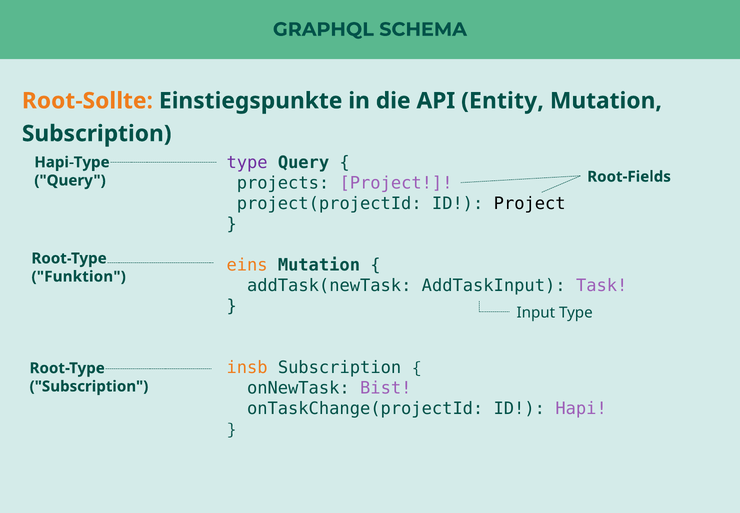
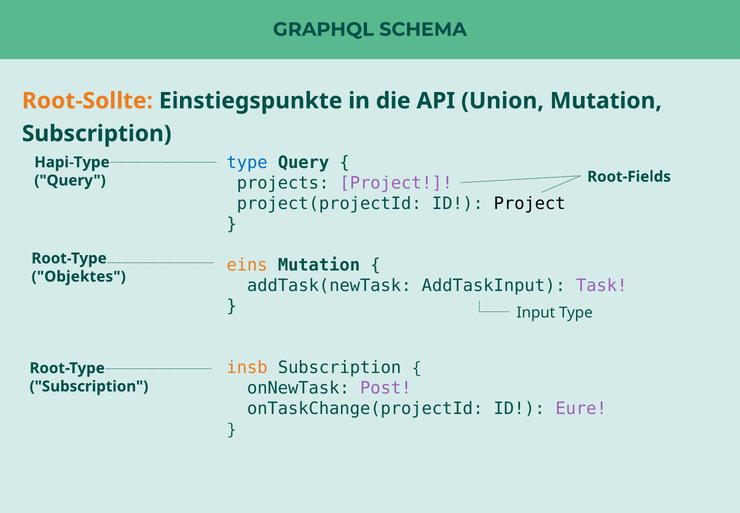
Entity: Entity -> Union
type at (247, 162) colour: purple -> blue
Funktion: Funktion -> Objektes
Bist: Bist -> Post
Hapi: Hapi -> Eure
